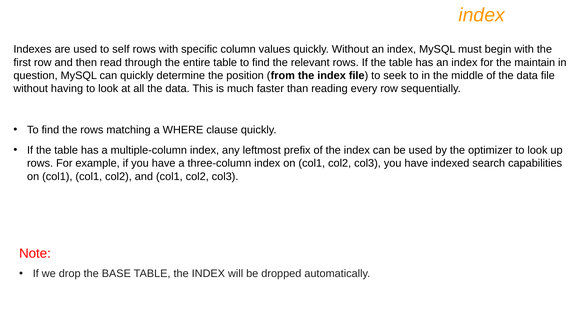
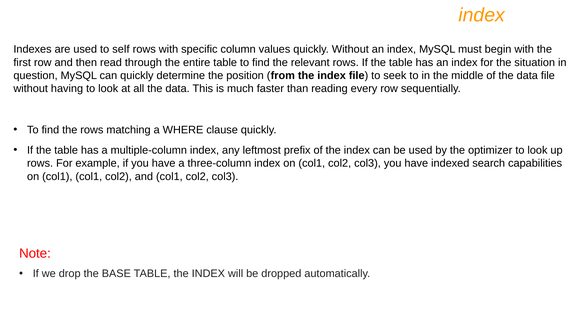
maintain: maintain -> situation
